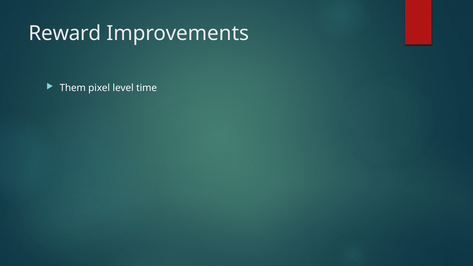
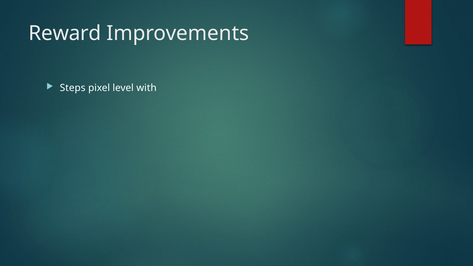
Them: Them -> Steps
time: time -> with
